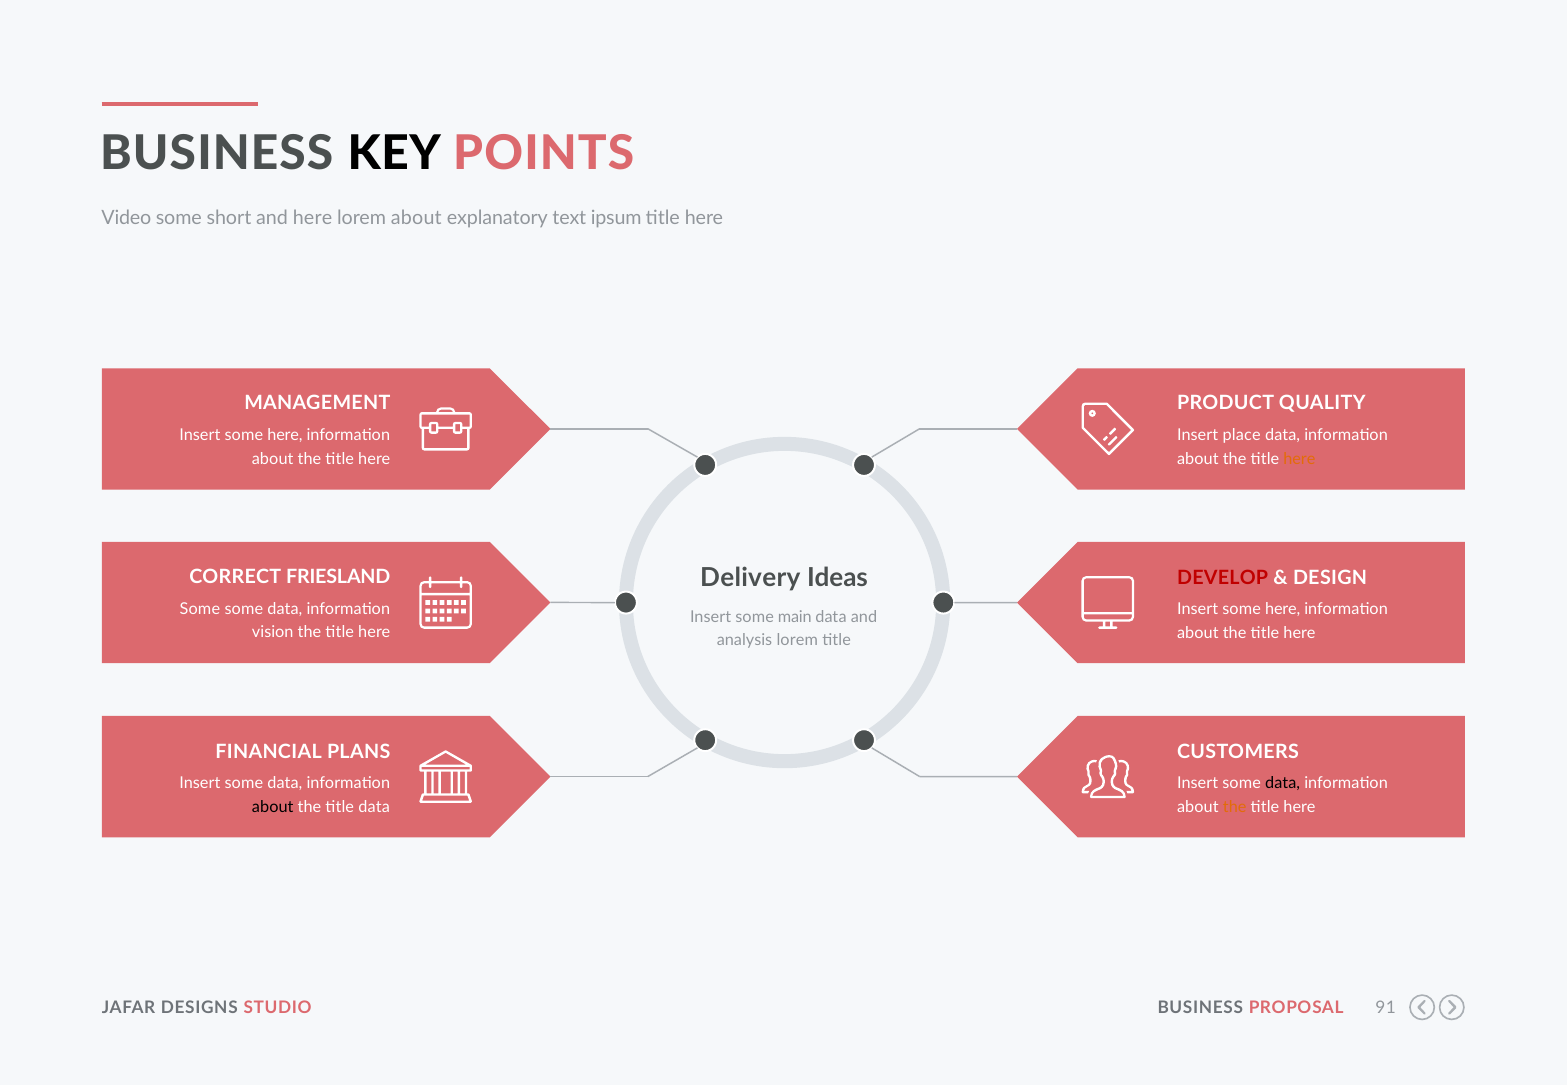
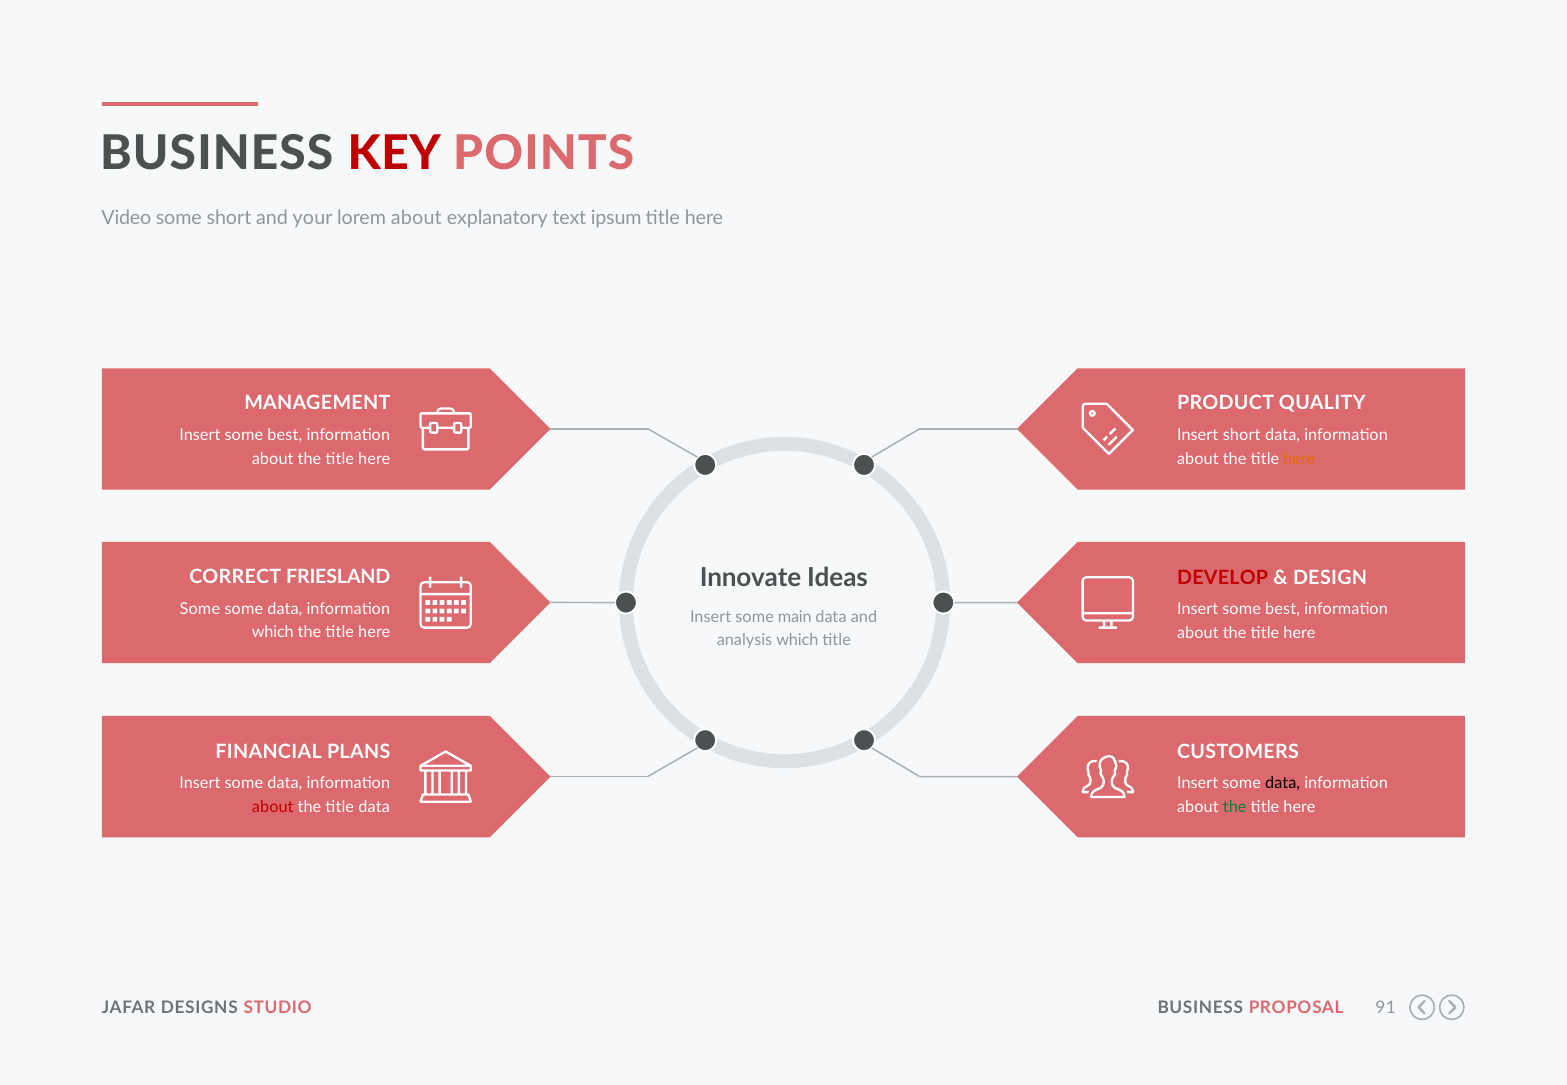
KEY colour: black -> red
and here: here -> your
here at (285, 435): here -> best
Insert place: place -> short
Delivery: Delivery -> Innovate
here at (1283, 609): here -> best
vision at (273, 632): vision -> which
analysis lorem: lorem -> which
about at (273, 807) colour: black -> red
the at (1235, 807) colour: orange -> green
